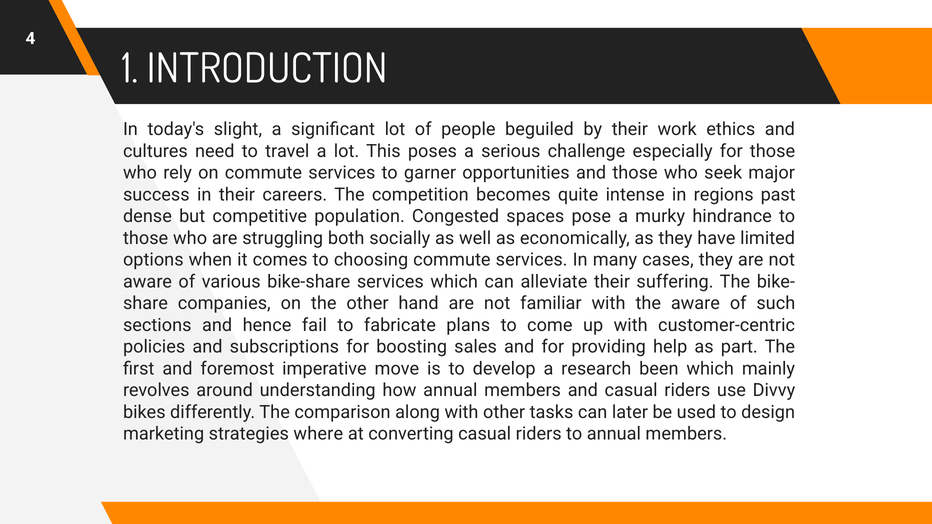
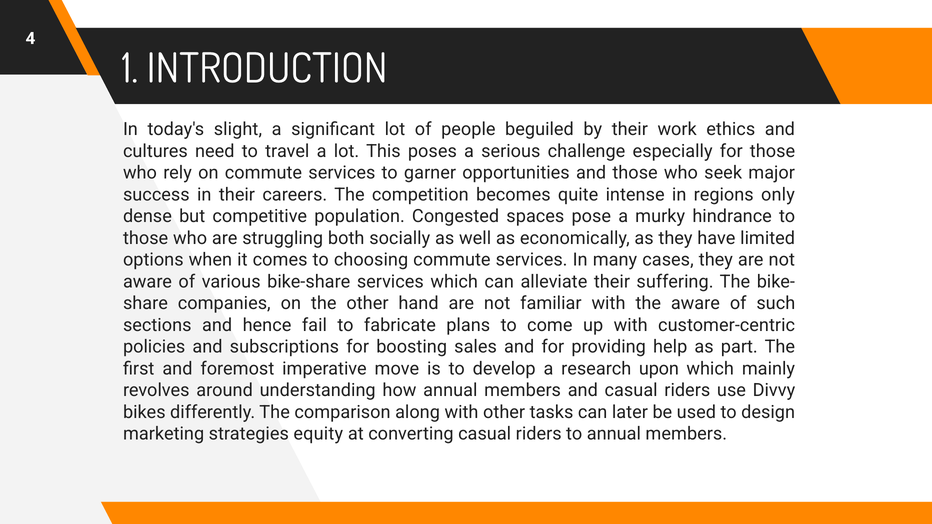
past: past -> only
been: been -> upon
where: where -> equity
